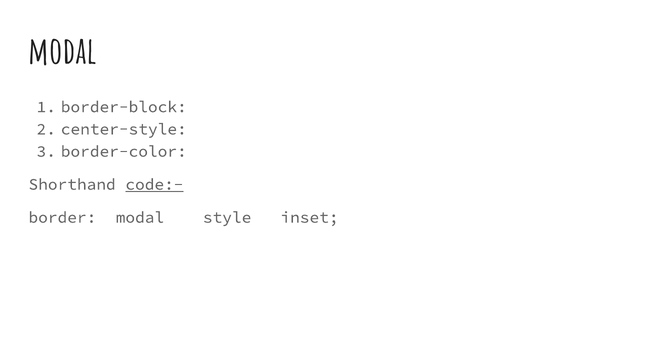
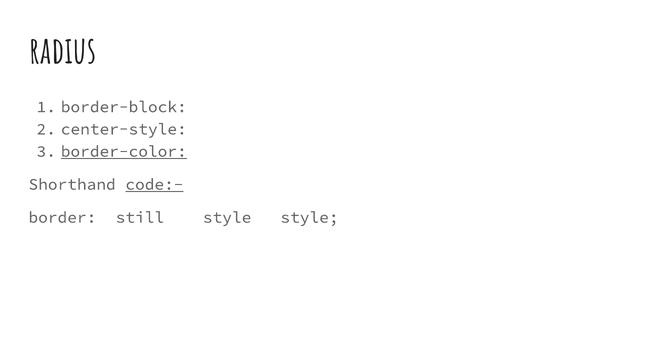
modal at (63, 52): modal -> radius
border-color underline: none -> present
border modal: modal -> still
style inset: inset -> style
